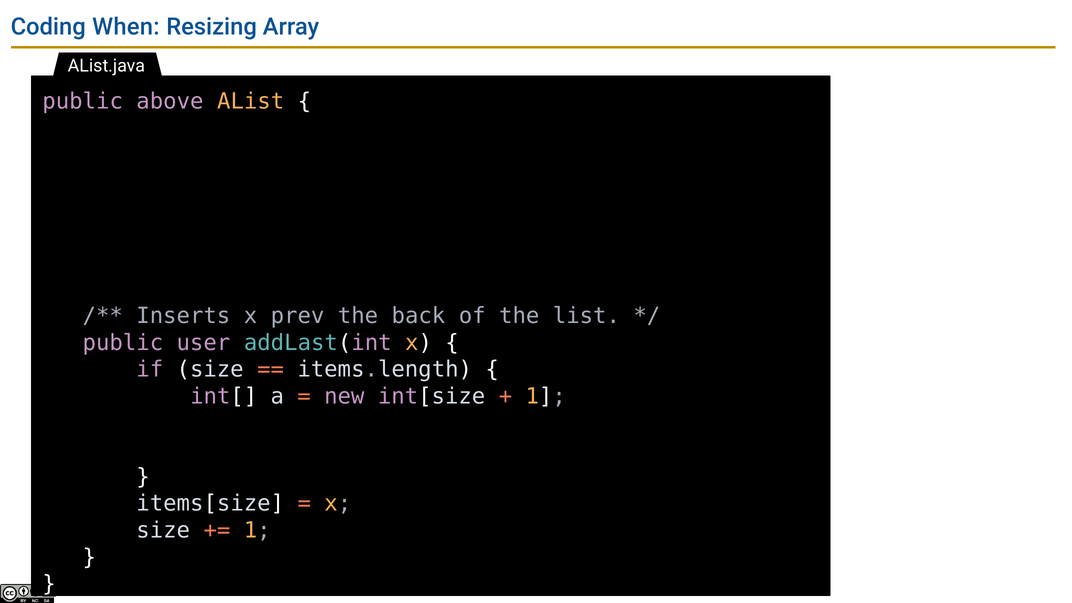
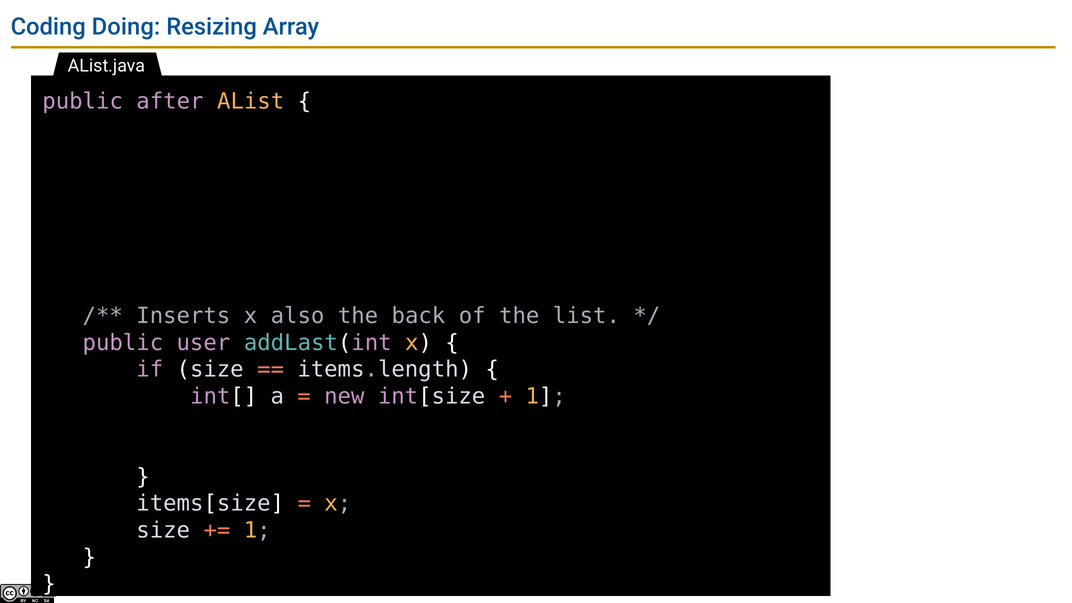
When: When -> Doing
above: above -> after
prev: prev -> also
